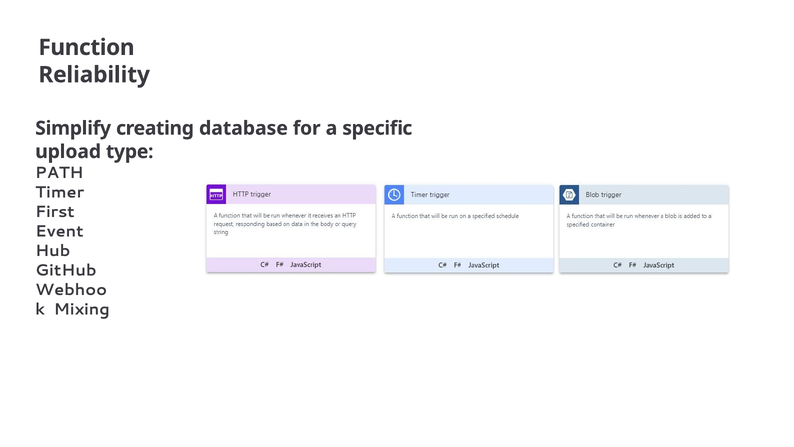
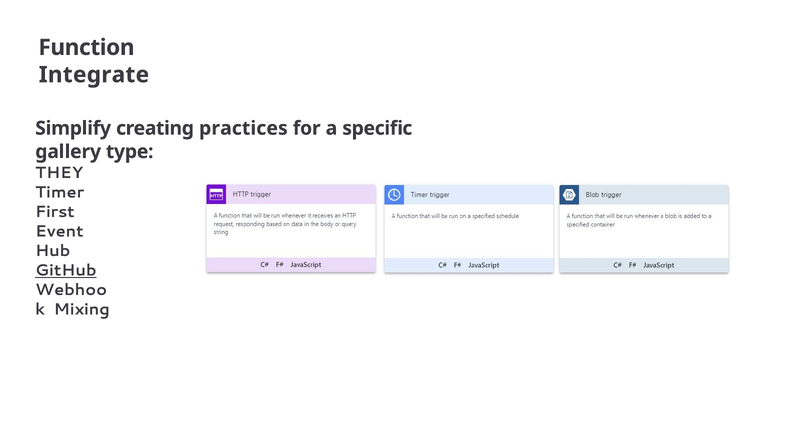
Reliability: Reliability -> Integrate
database: database -> practices
upload: upload -> gallery
PATH: PATH -> THEY
GitHub underline: none -> present
